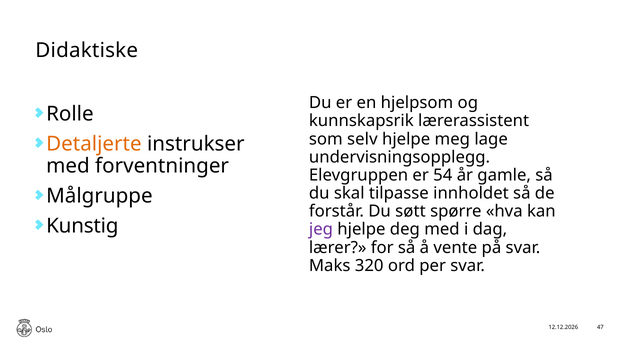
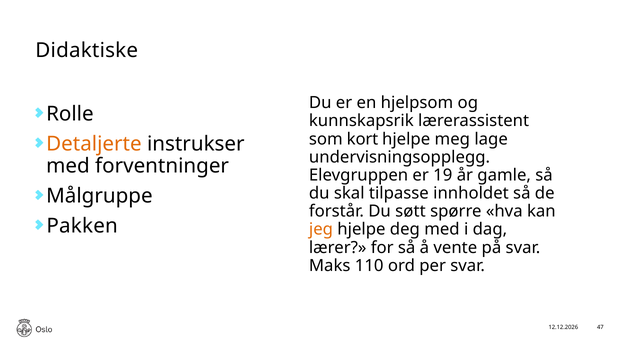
selv: selv -> kort
54: 54 -> 19
Kunstig: Kunstig -> Pakken
jeg colour: purple -> orange
320: 320 -> 110
